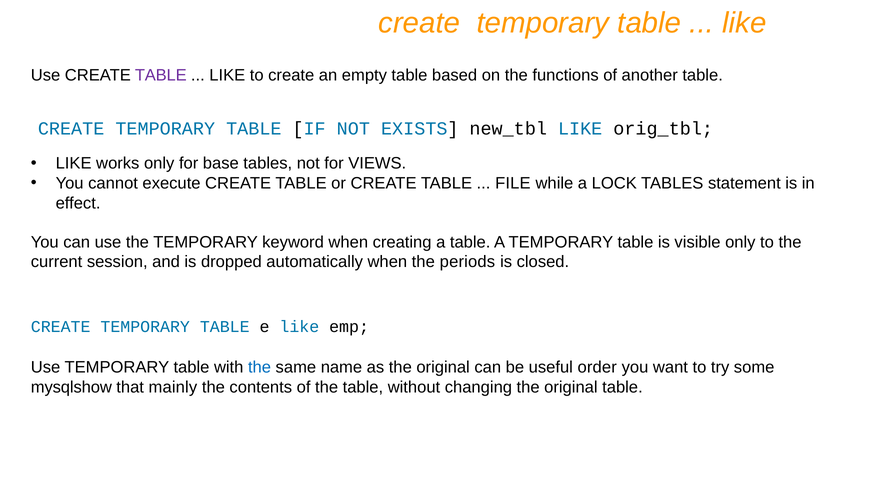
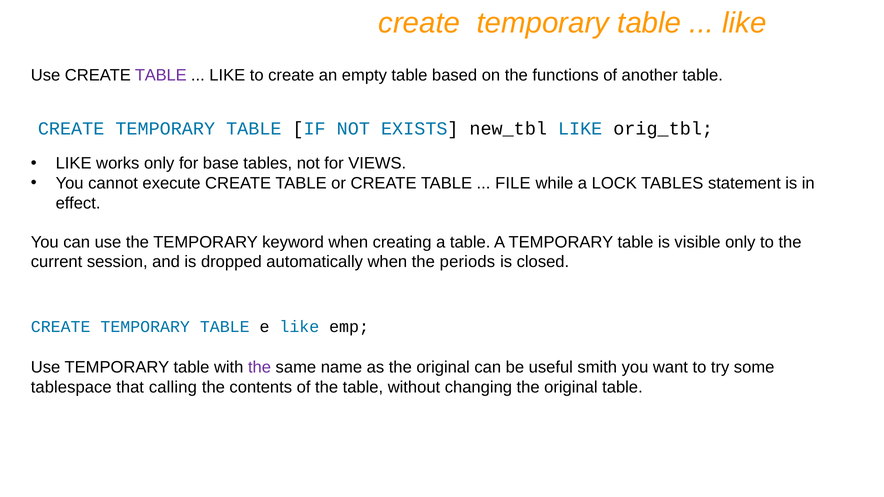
the at (260, 368) colour: blue -> purple
order: order -> smith
mysqlshow: mysqlshow -> tablespace
mainly: mainly -> calling
